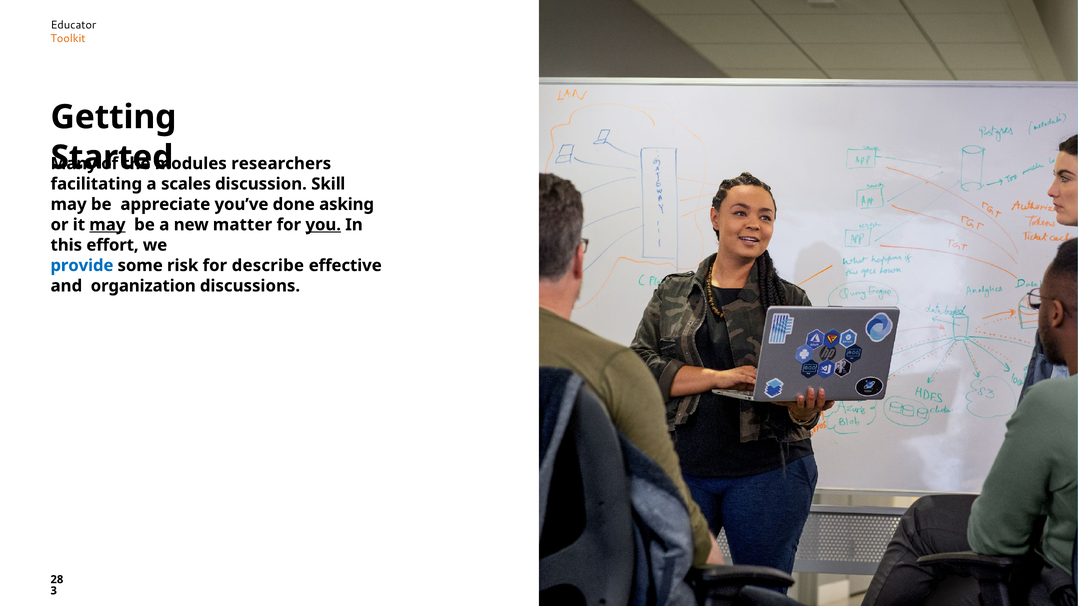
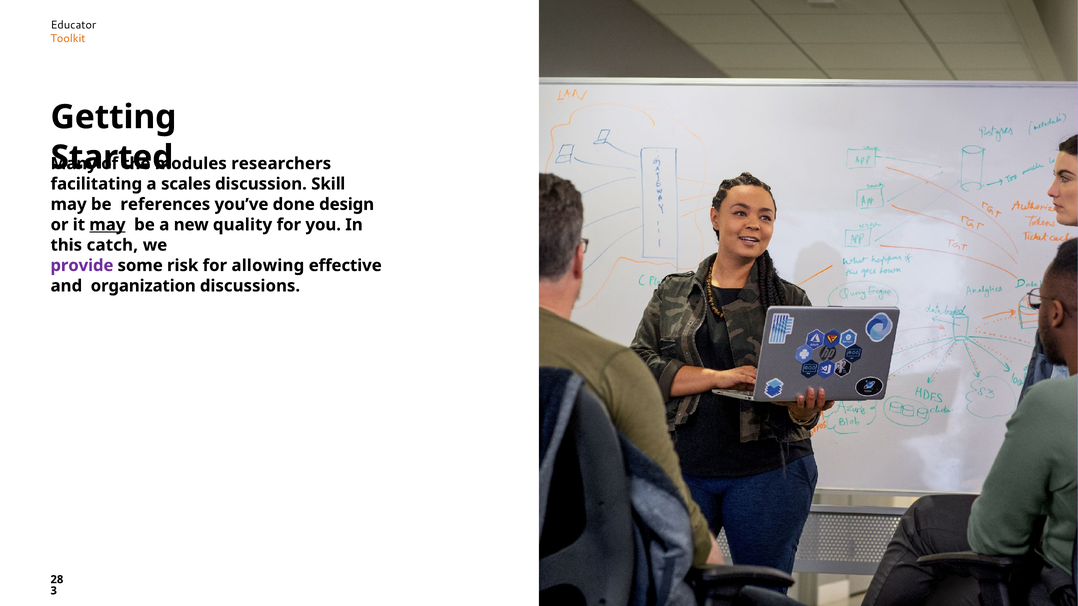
appreciate: appreciate -> references
asking: asking -> design
matter: matter -> quality
you underline: present -> none
effort: effort -> catch
provide colour: blue -> purple
describe: describe -> allowing
